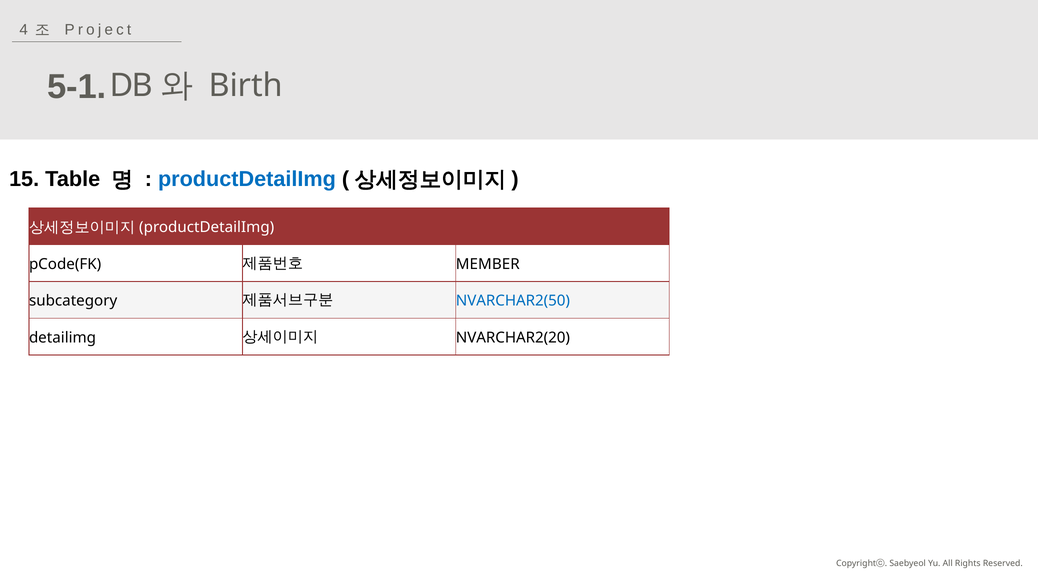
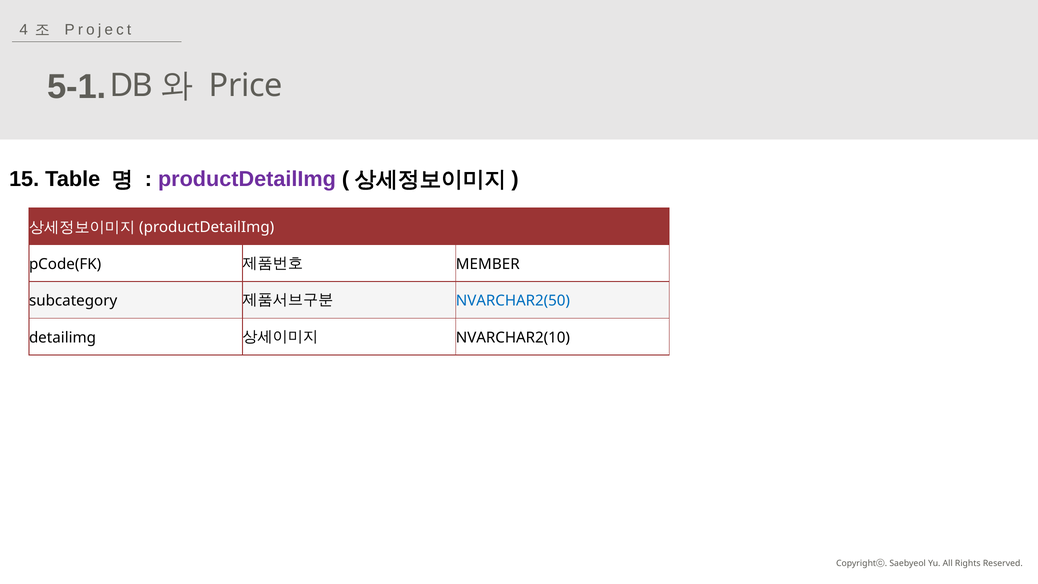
Birth: Birth -> Price
productDetailImg at (247, 179) colour: blue -> purple
NVARCHAR2(20: NVARCHAR2(20 -> NVARCHAR2(10
